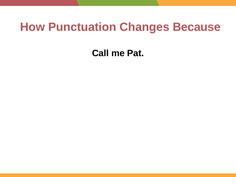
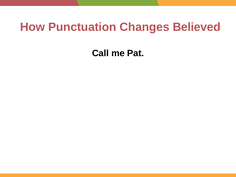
Because: Because -> Believed
